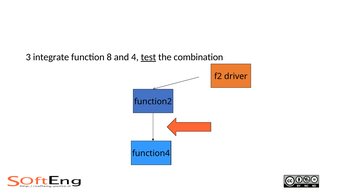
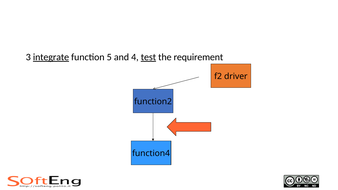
integrate underline: none -> present
8: 8 -> 5
combination: combination -> requirement
